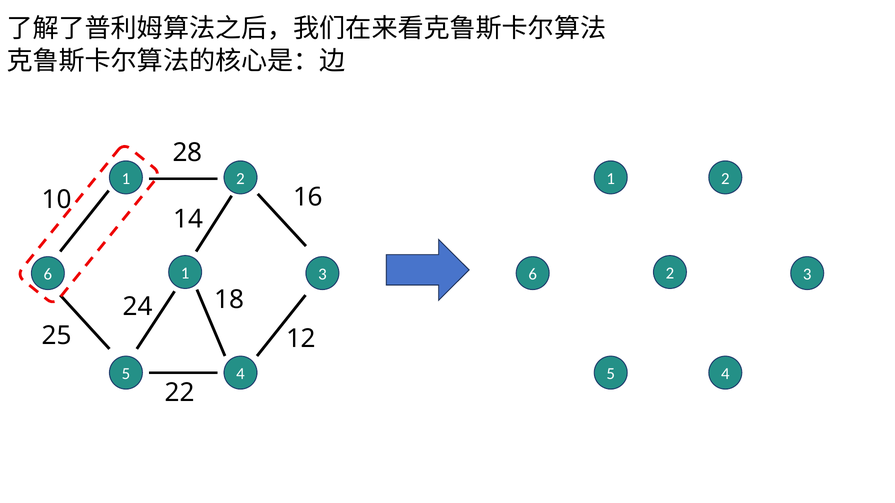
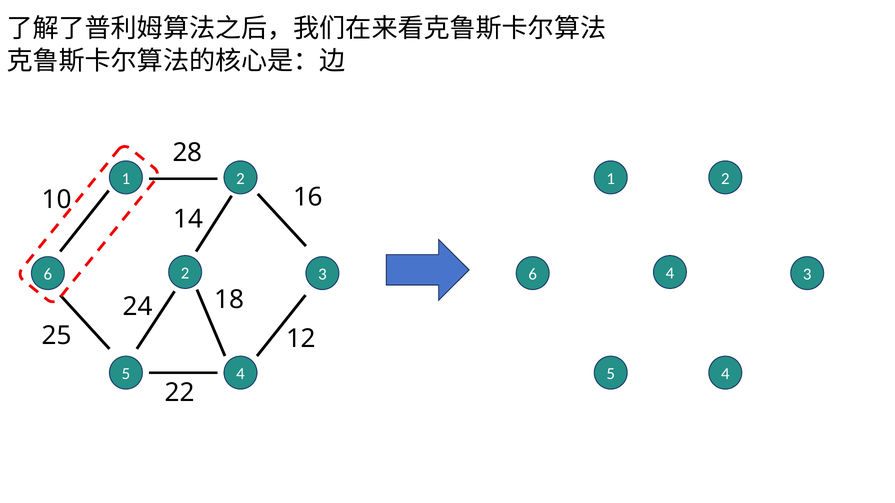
1 at (185, 273): 1 -> 2
6 2: 2 -> 4
